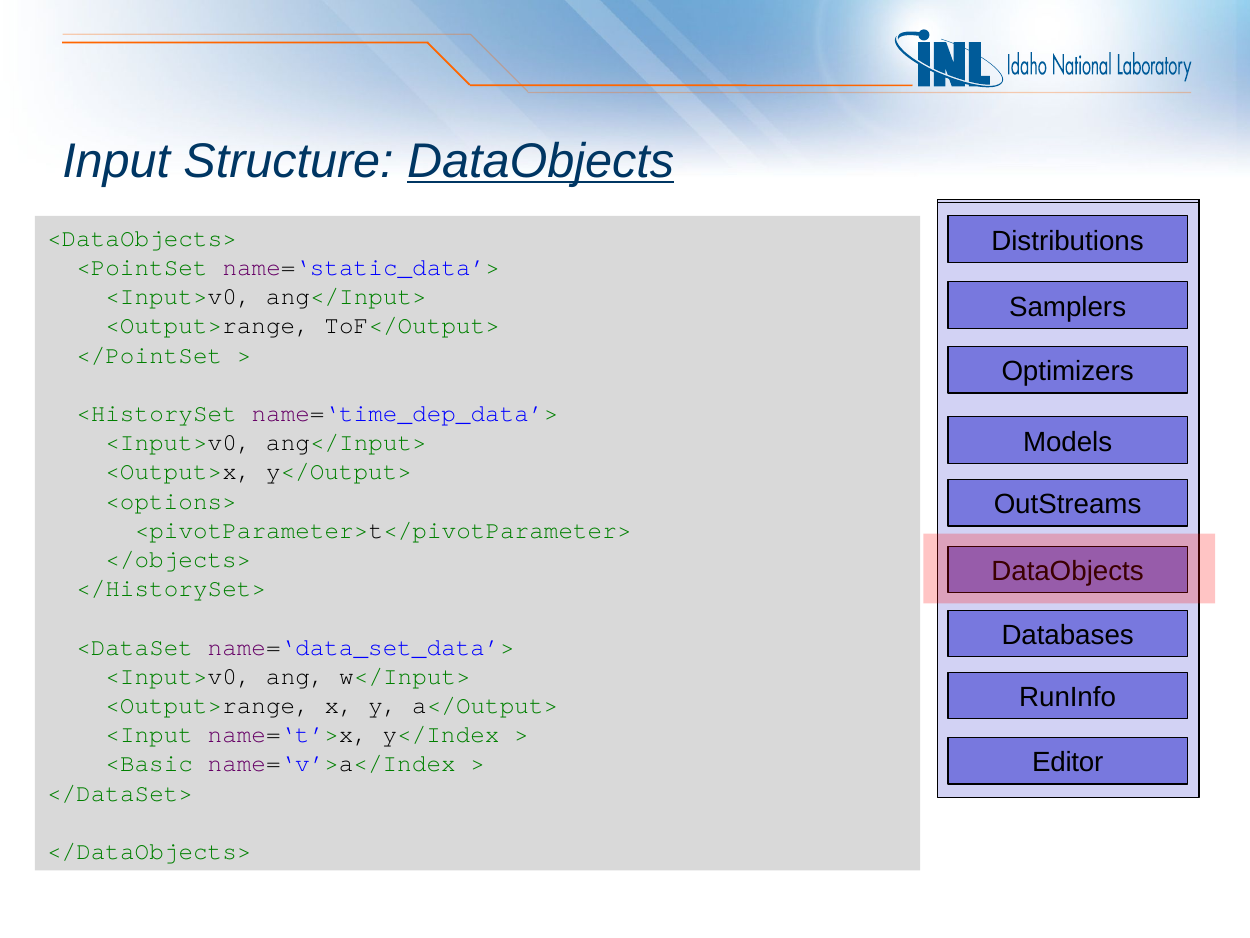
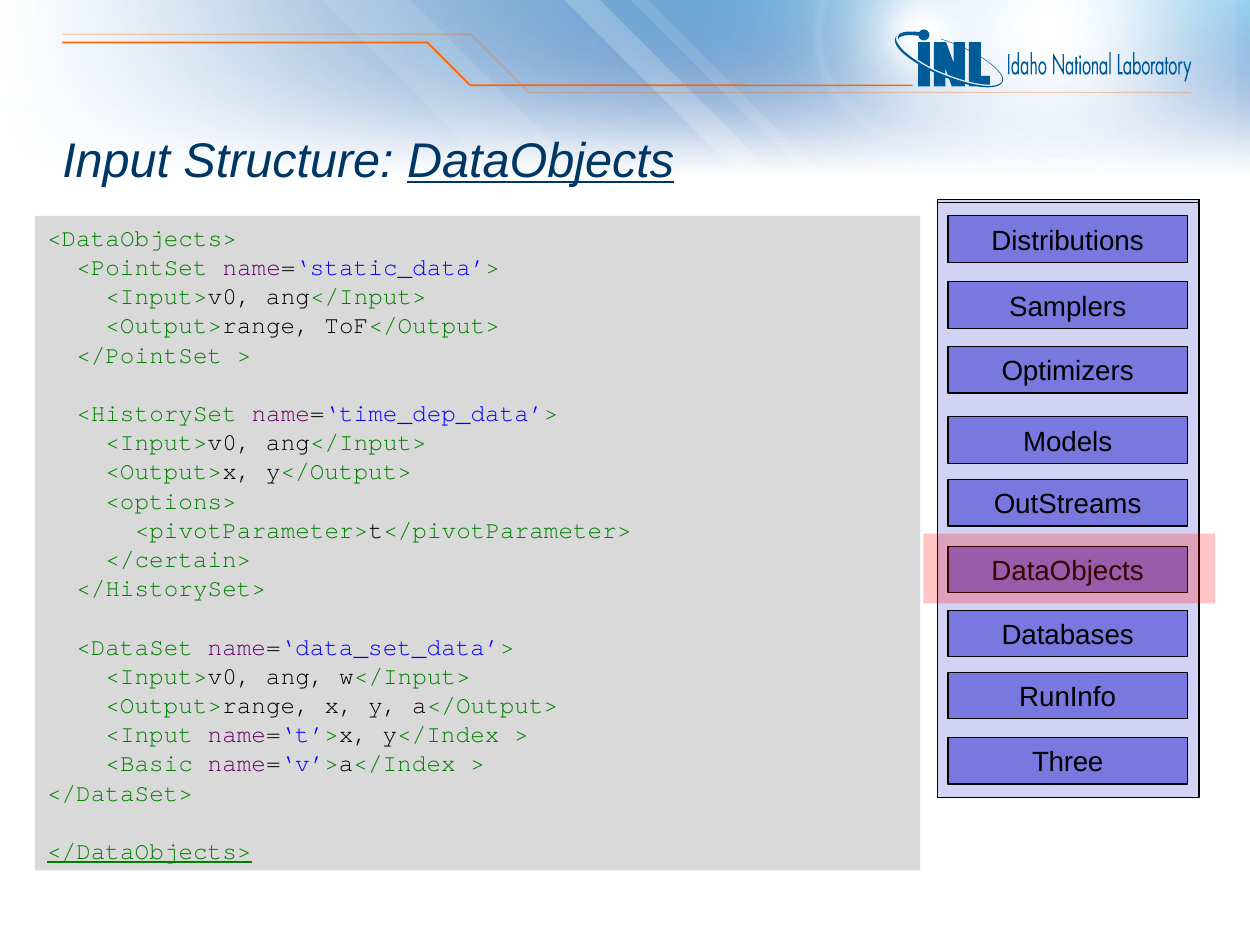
</objects>: </objects> -> </certain>
Editor: Editor -> Three
</DataObjects> underline: none -> present
